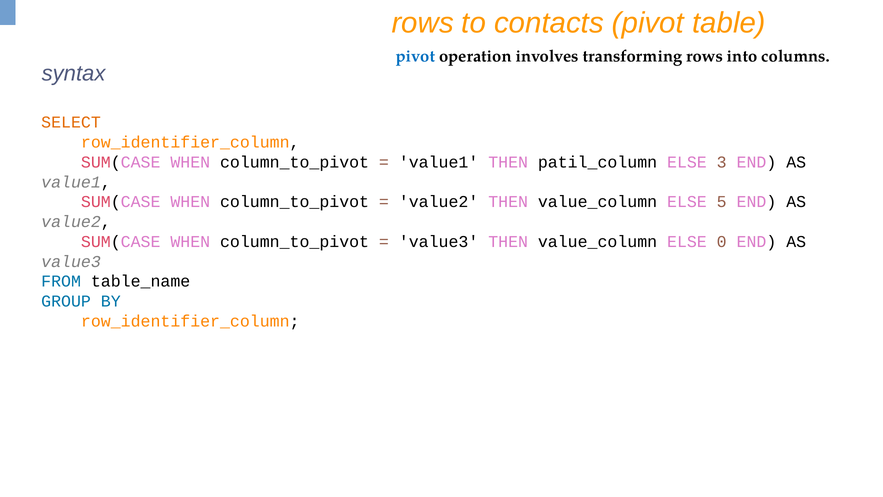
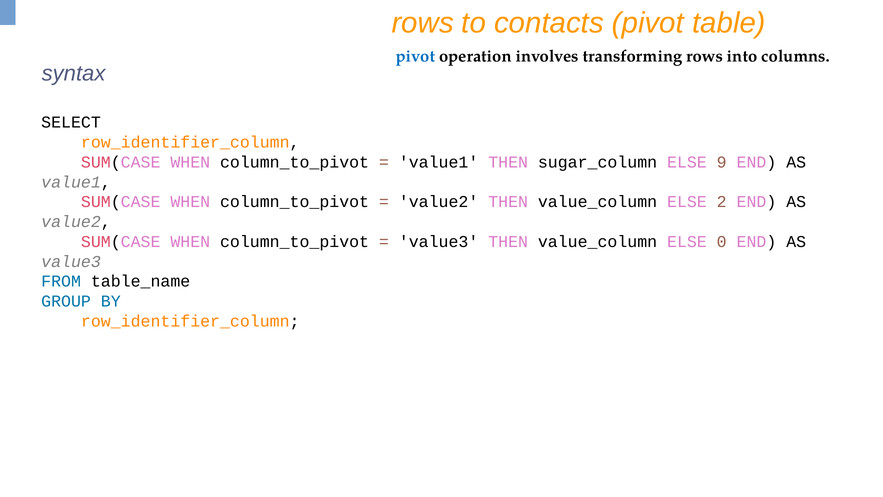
SELECT colour: orange -> black
patil_column: patil_column -> sugar_column
3: 3 -> 9
5: 5 -> 2
